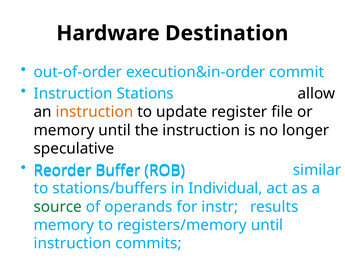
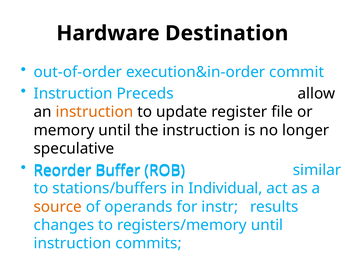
Stations: Stations -> Preceds
source colour: green -> orange
memory at (64, 226): memory -> changes
